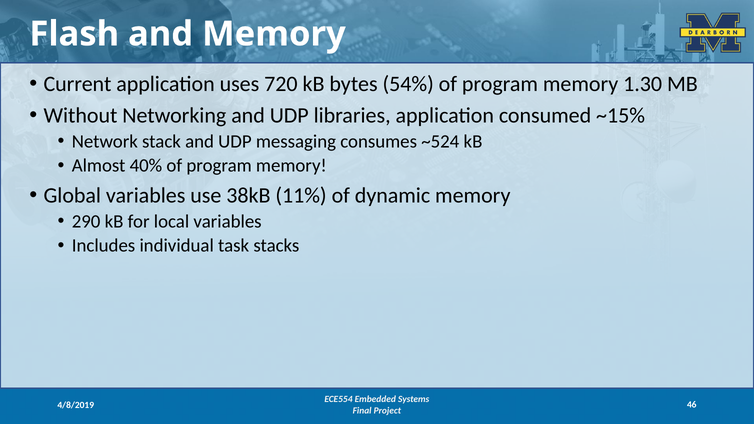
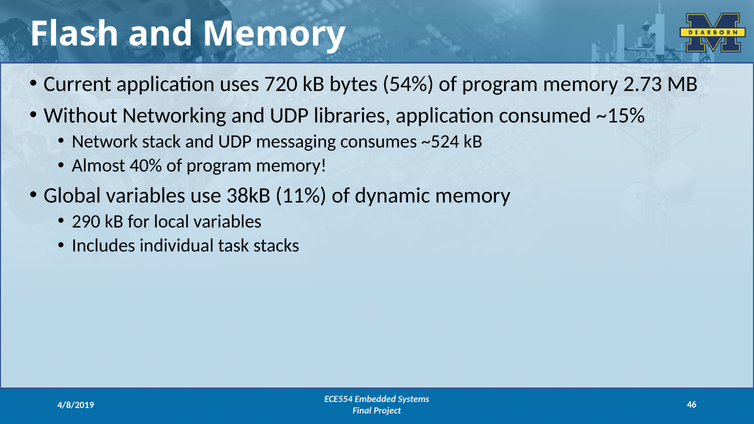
1.30: 1.30 -> 2.73
